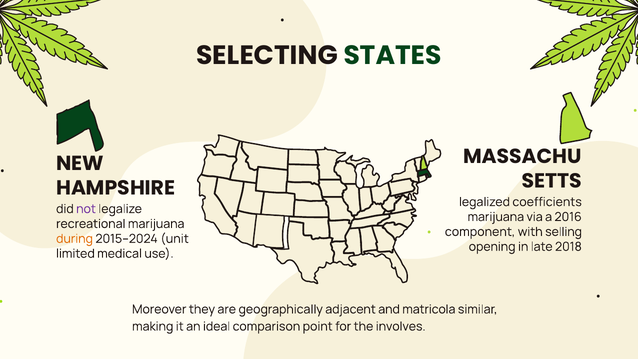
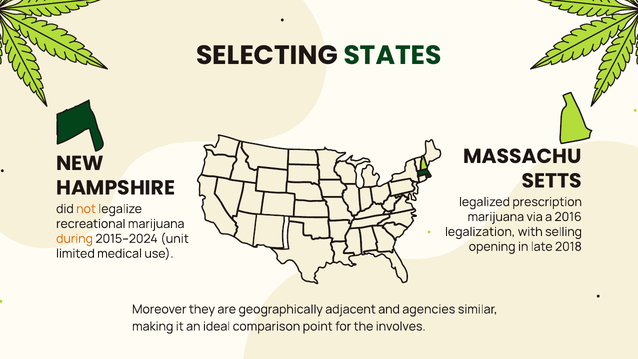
coefficients: coefficients -> prescription
not colour: purple -> orange
component: component -> legalization
matricola: matricola -> agencies
